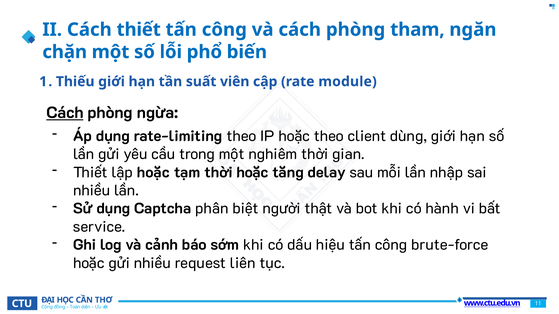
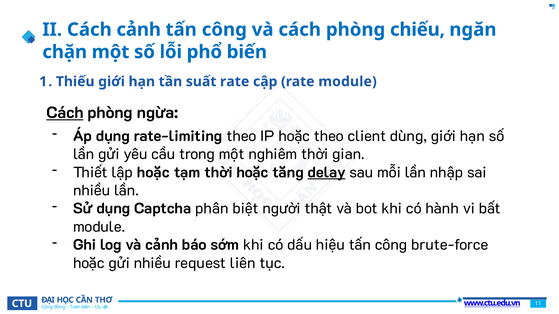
Cách thiết: thiết -> cảnh
tham: tham -> chiếu
suất viên: viên -> rate
delay underline: none -> present
service at (99, 227): service -> module
